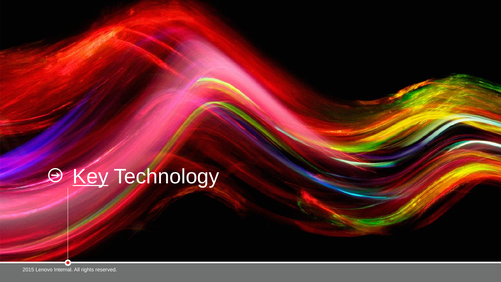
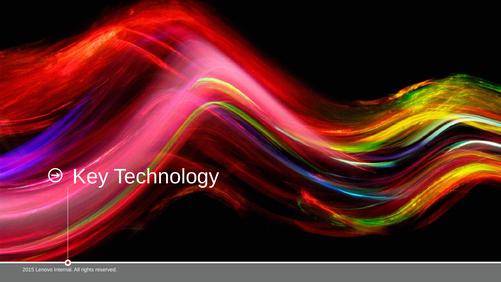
Key underline: present -> none
